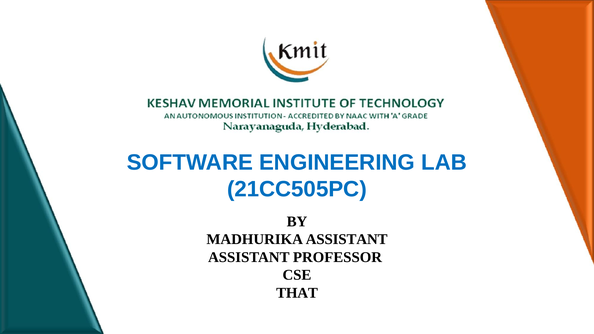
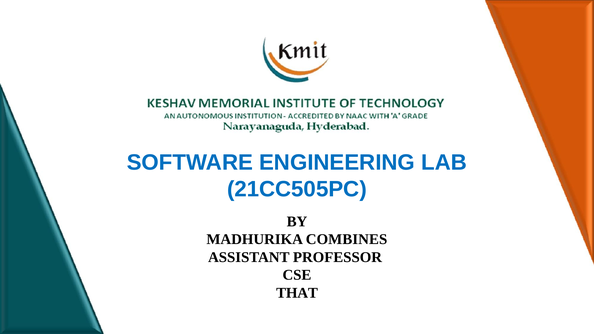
MADHURIKA ASSISTANT: ASSISTANT -> COMBINES
